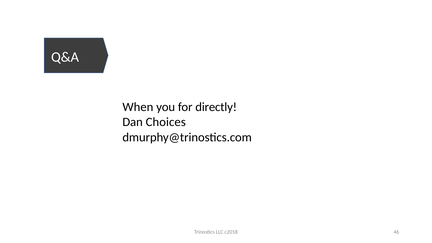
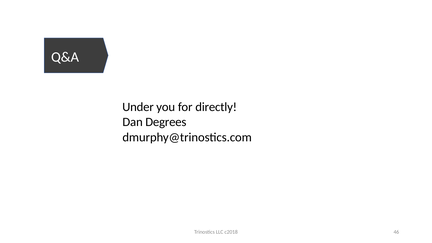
When: When -> Under
Choices: Choices -> Degrees
